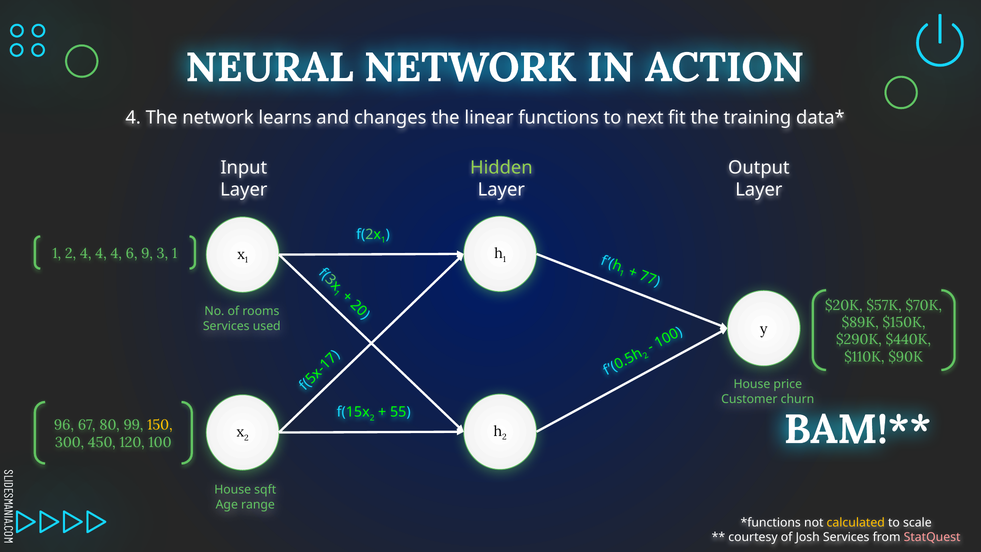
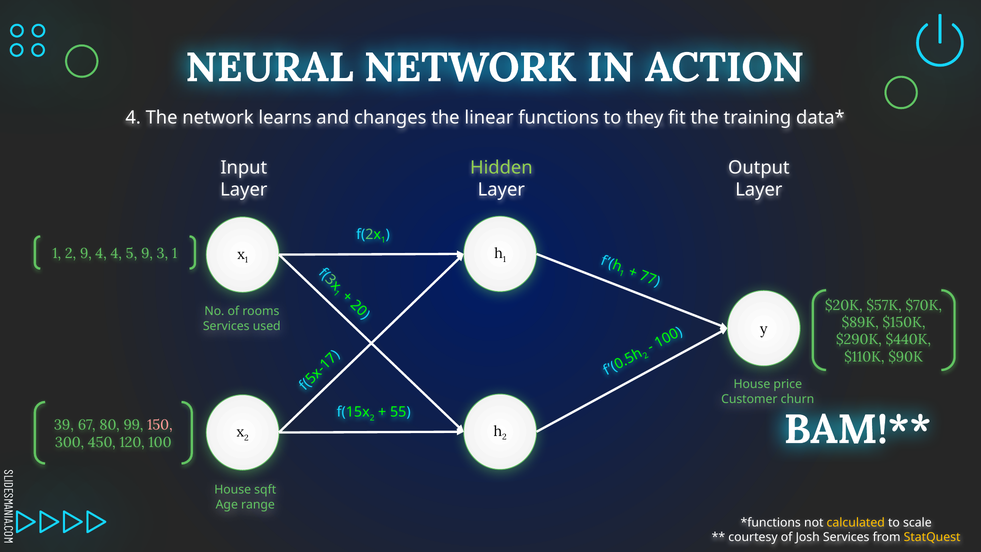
next: next -> they
2 4: 4 -> 9
4 6: 6 -> 5
96: 96 -> 39
150 colour: yellow -> pink
StatQuest colour: pink -> yellow
